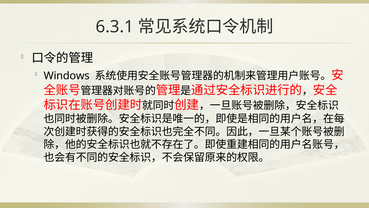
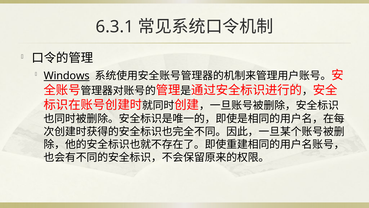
Windows underline: none -> present
